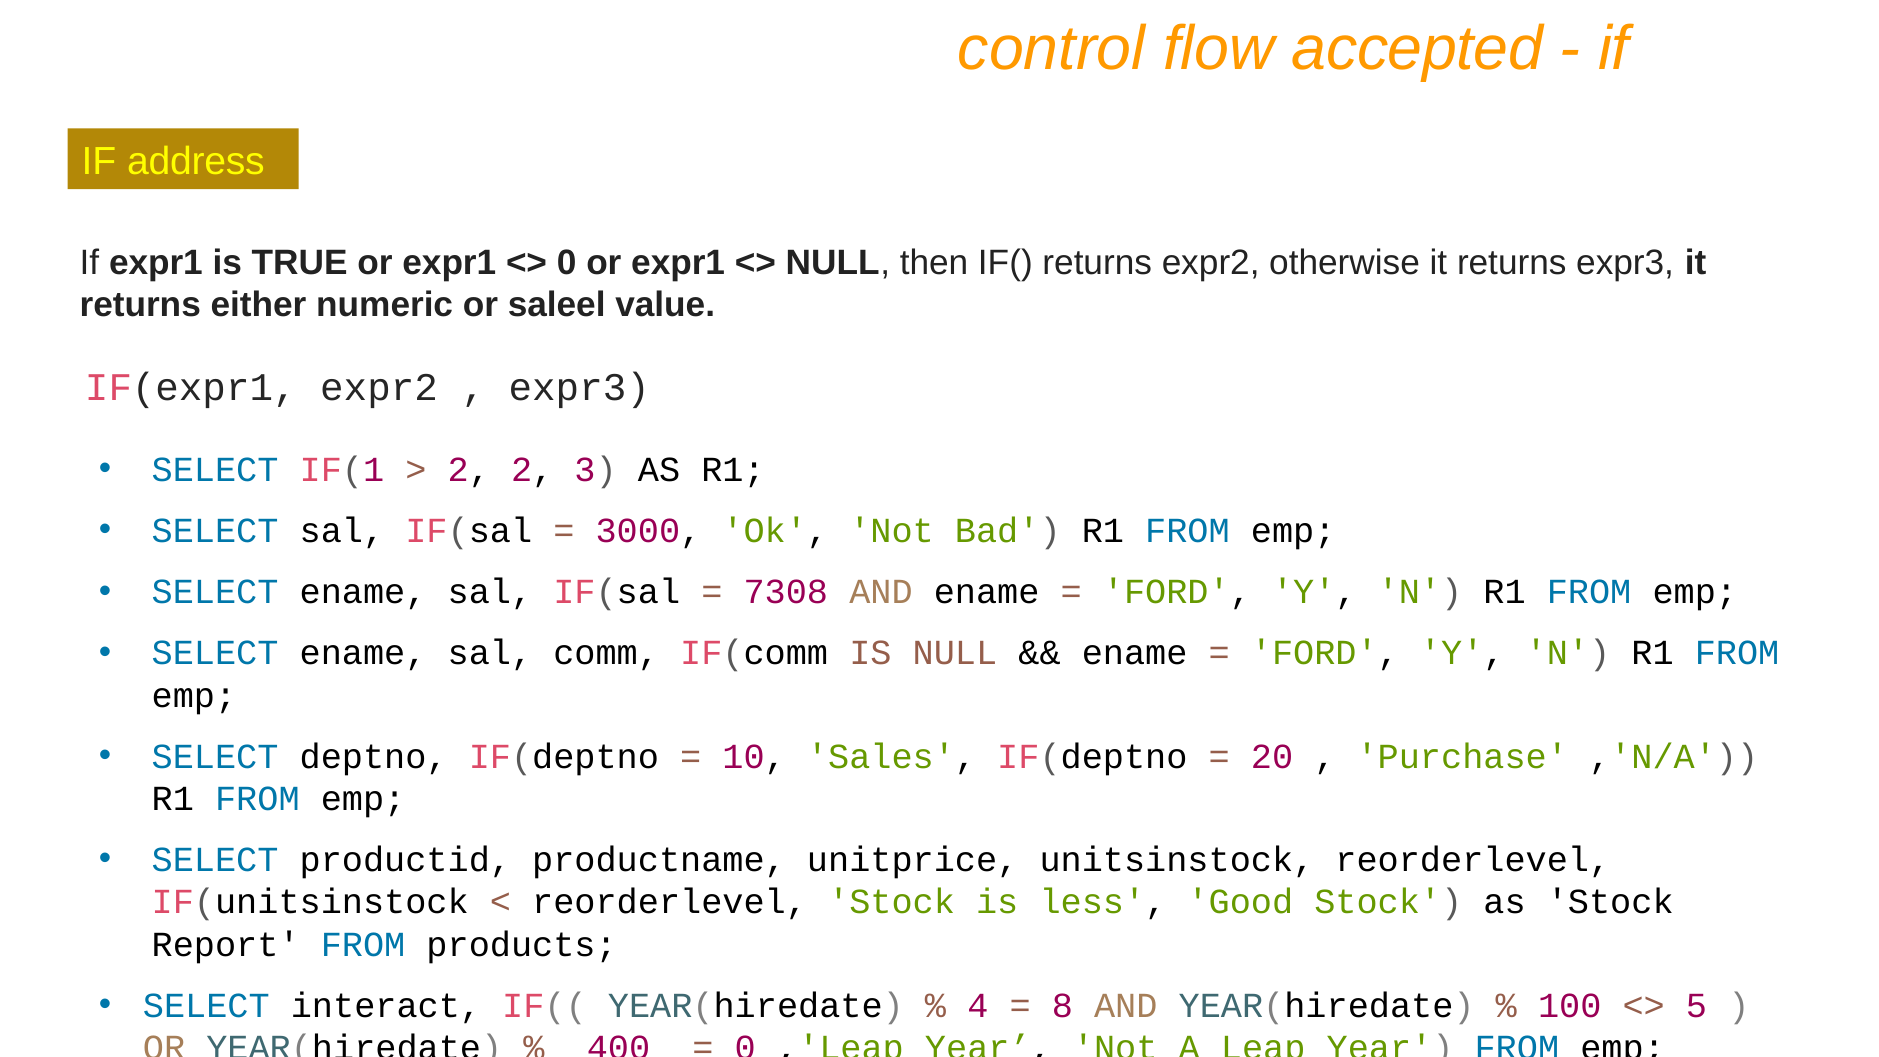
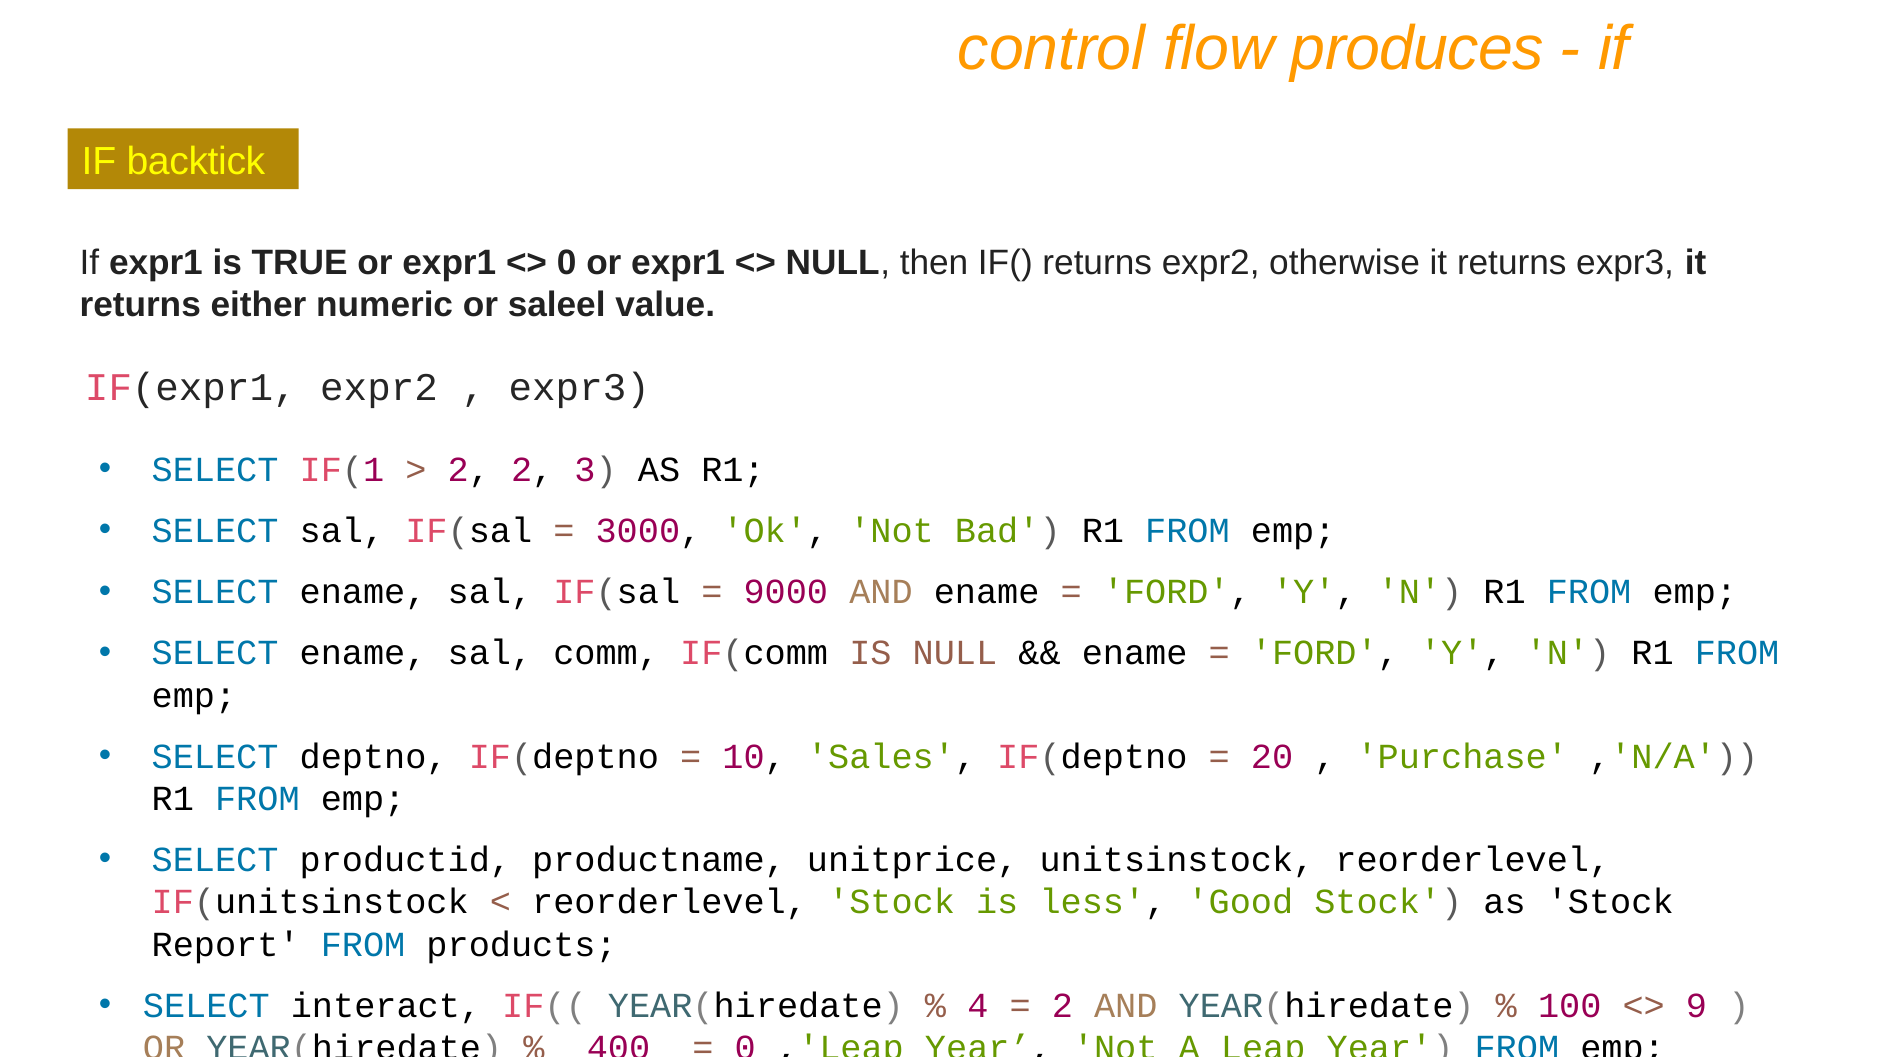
accepted: accepted -> produces
address: address -> backtick
7308: 7308 -> 9000
8 at (1062, 1005): 8 -> 2
5: 5 -> 9
